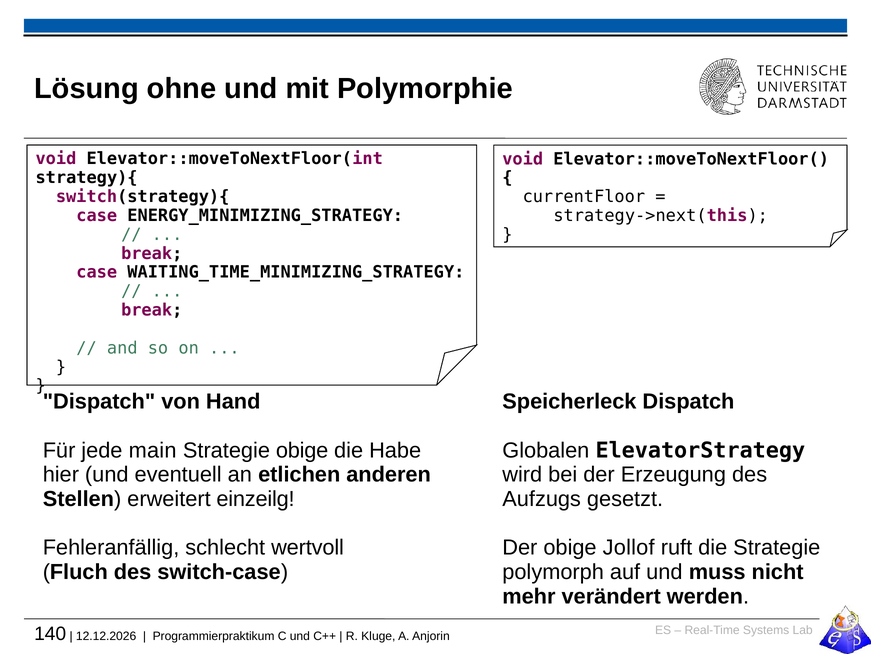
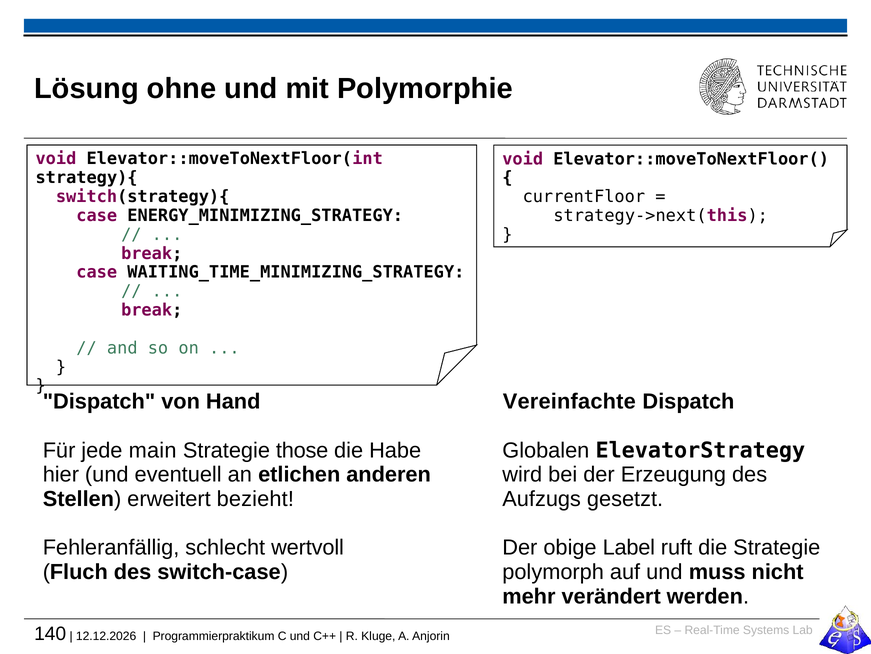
Speicherleck: Speicherleck -> Vereinfachte
Strategie obige: obige -> those
einzeilg: einzeilg -> bezieht
Jollof: Jollof -> Label
